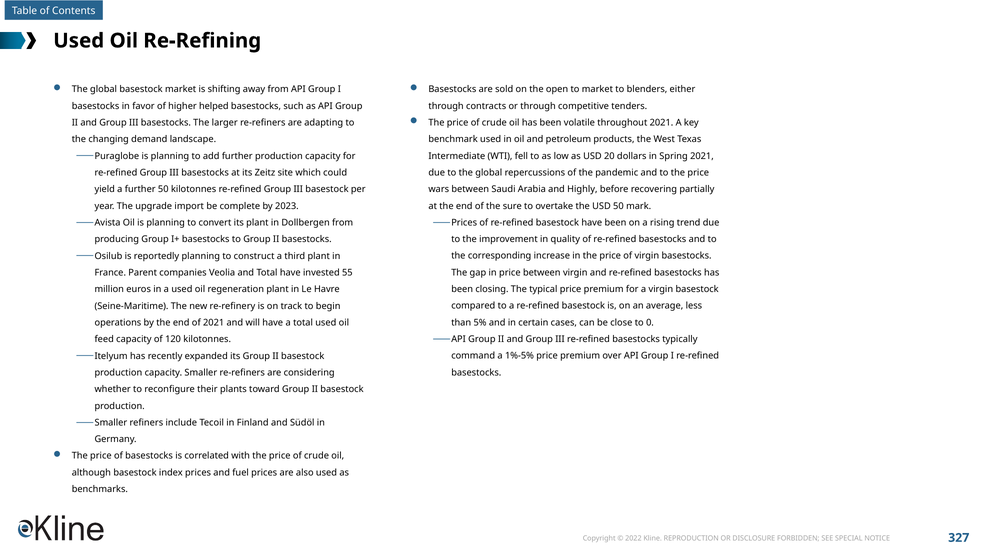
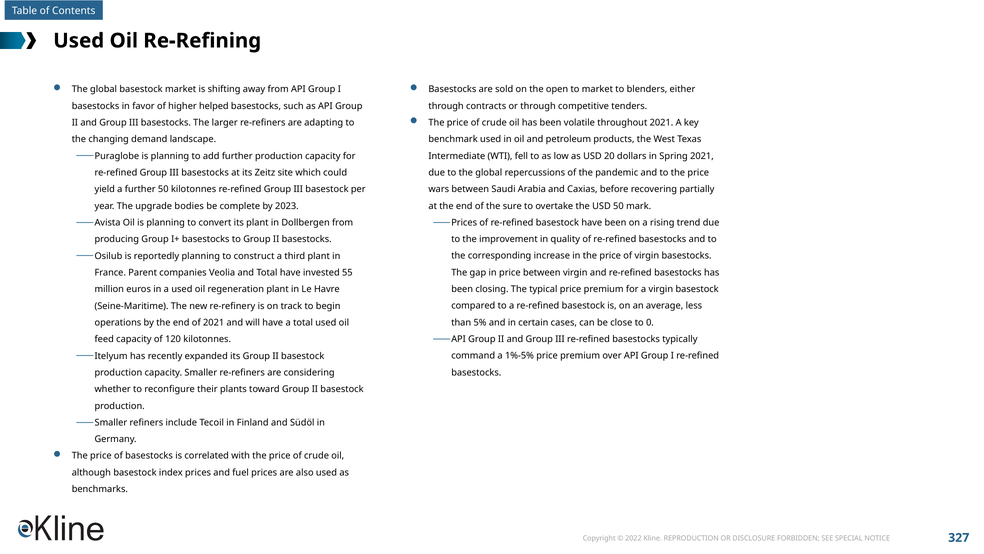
Highly: Highly -> Caxias
import: import -> bodies
